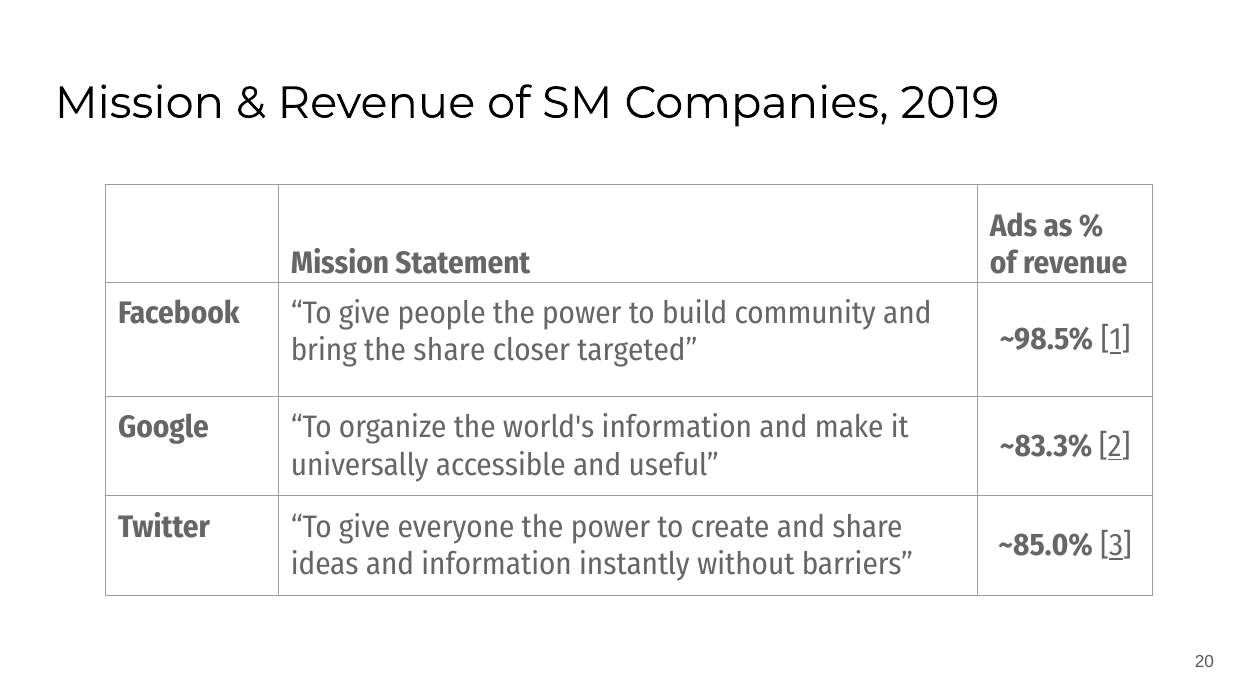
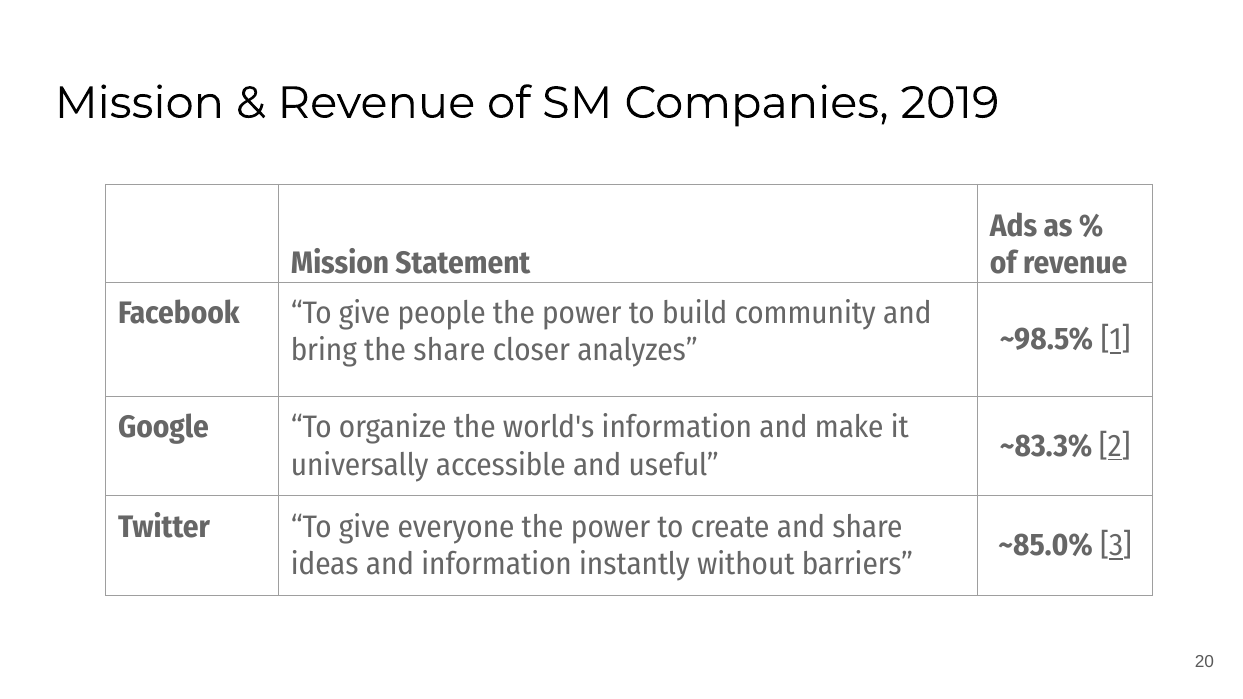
targeted: targeted -> analyzes
